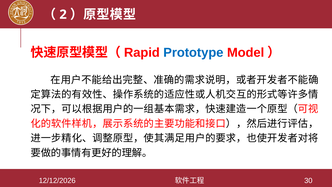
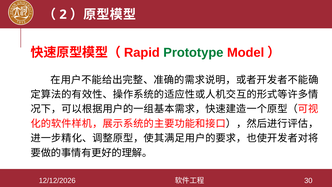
Prototype colour: blue -> green
